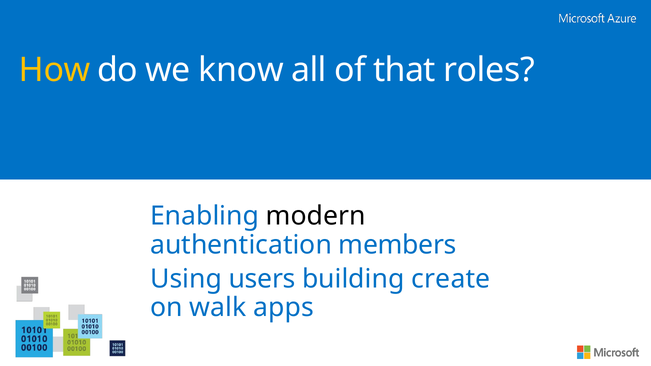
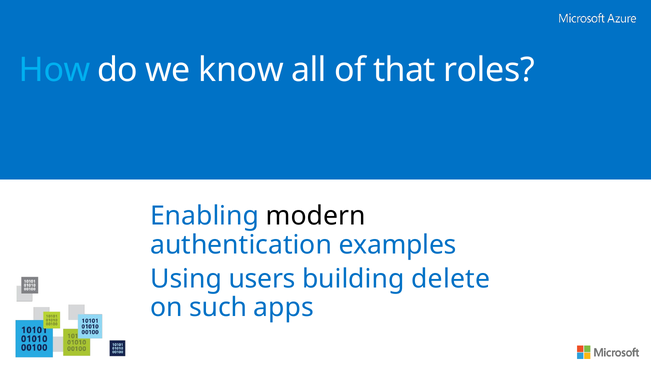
How colour: yellow -> light blue
members: members -> examples
create: create -> delete
walk: walk -> such
